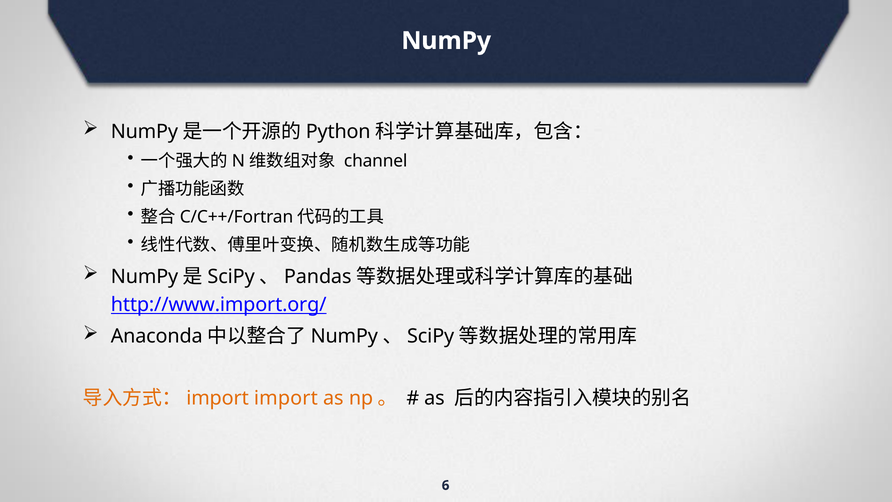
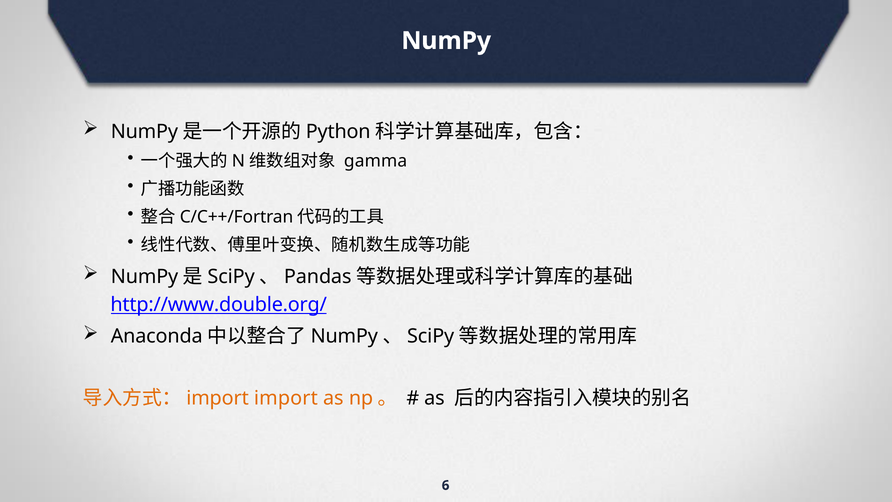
channel: channel -> gamma
http://www.import.org/: http://www.import.org/ -> http://www.double.org/
